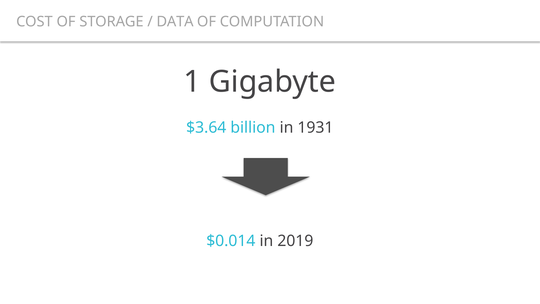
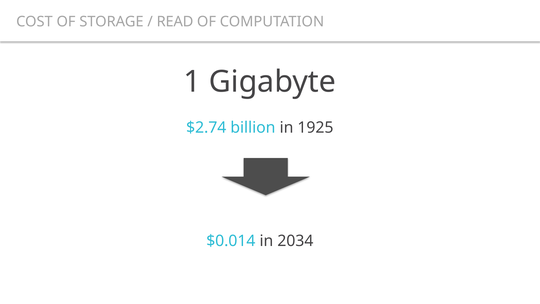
DATA: DATA -> READ
$3.64: $3.64 -> $2.74
1931: 1931 -> 1925
2019: 2019 -> 2034
